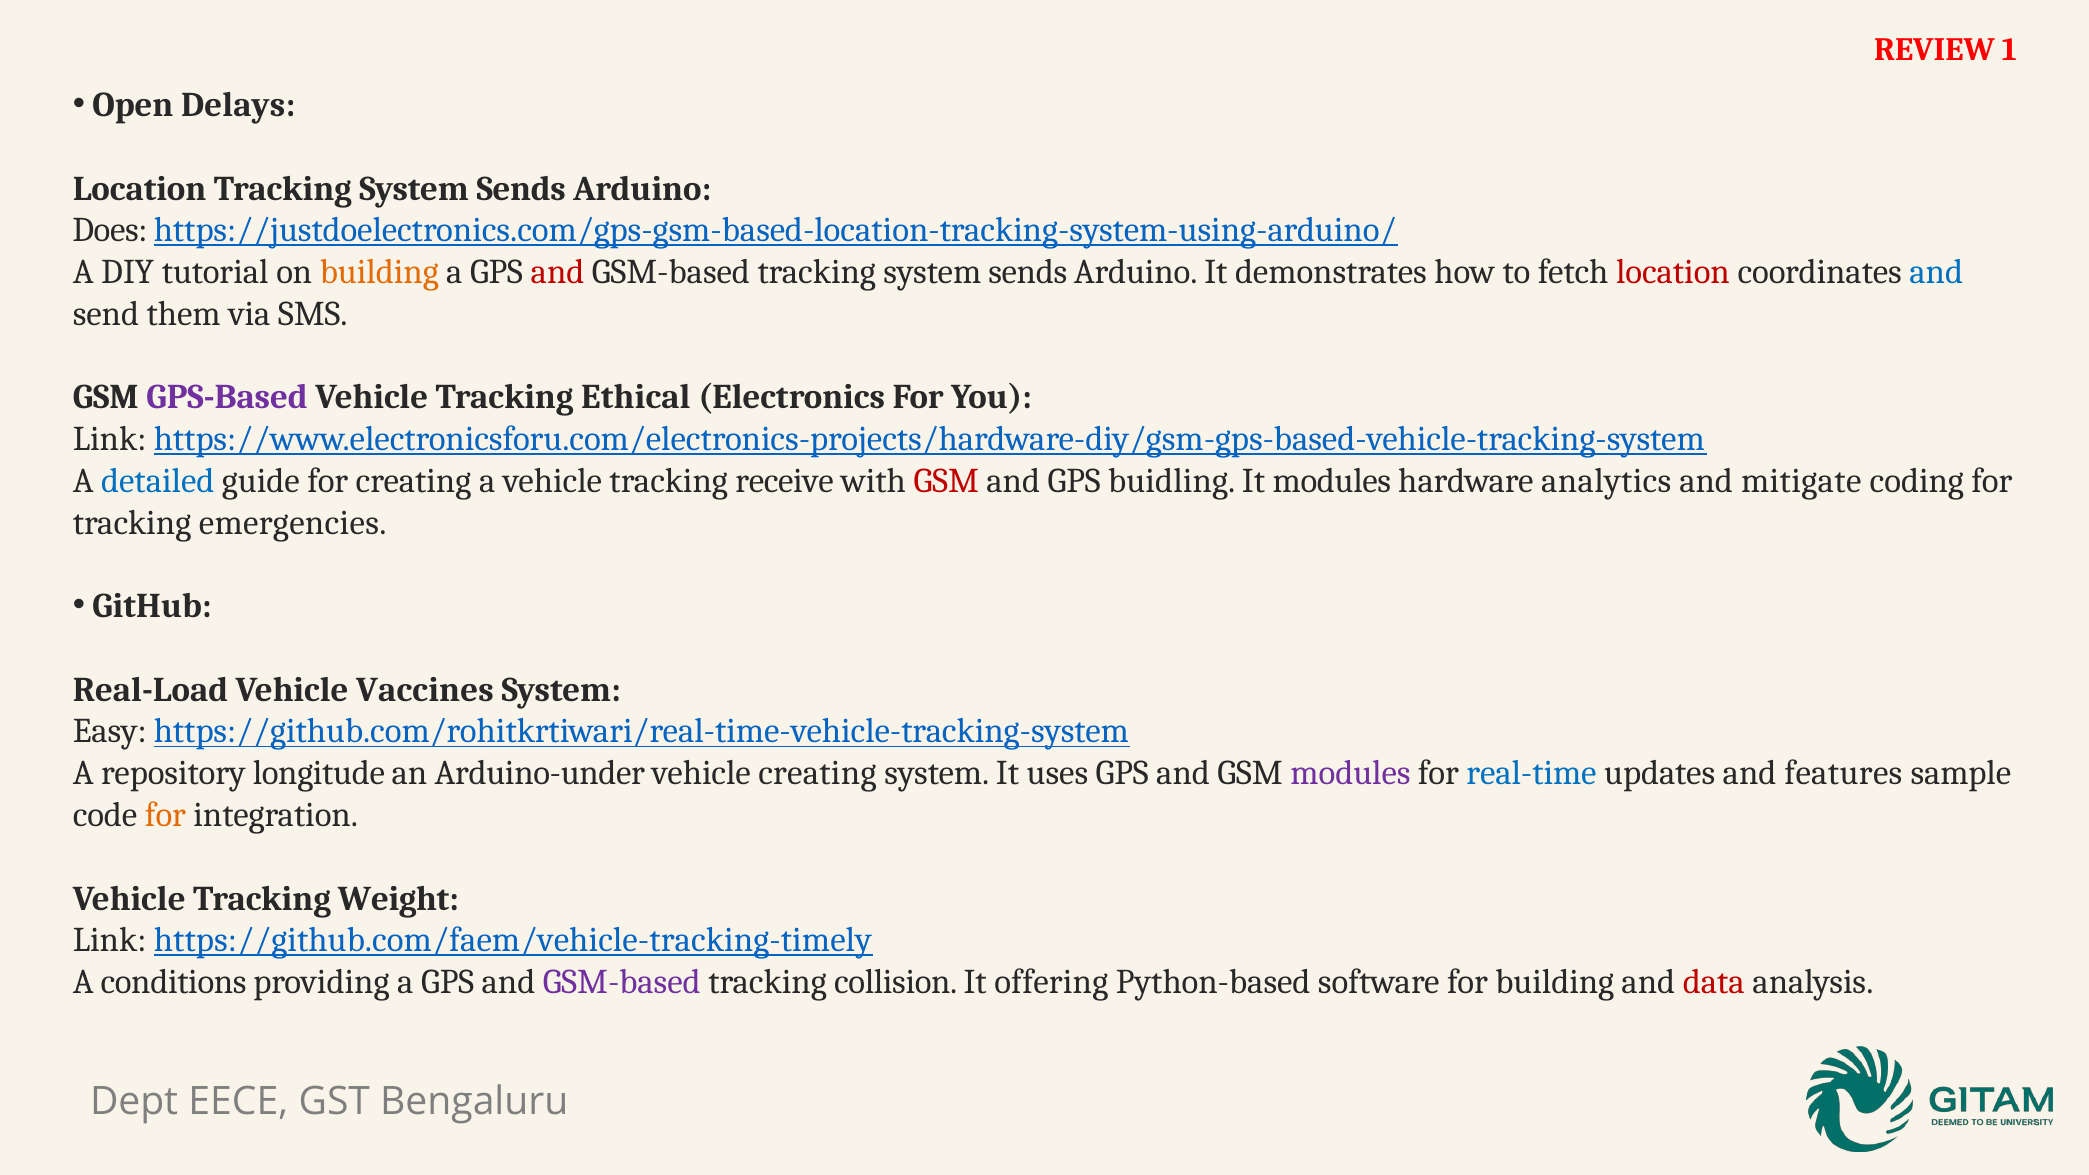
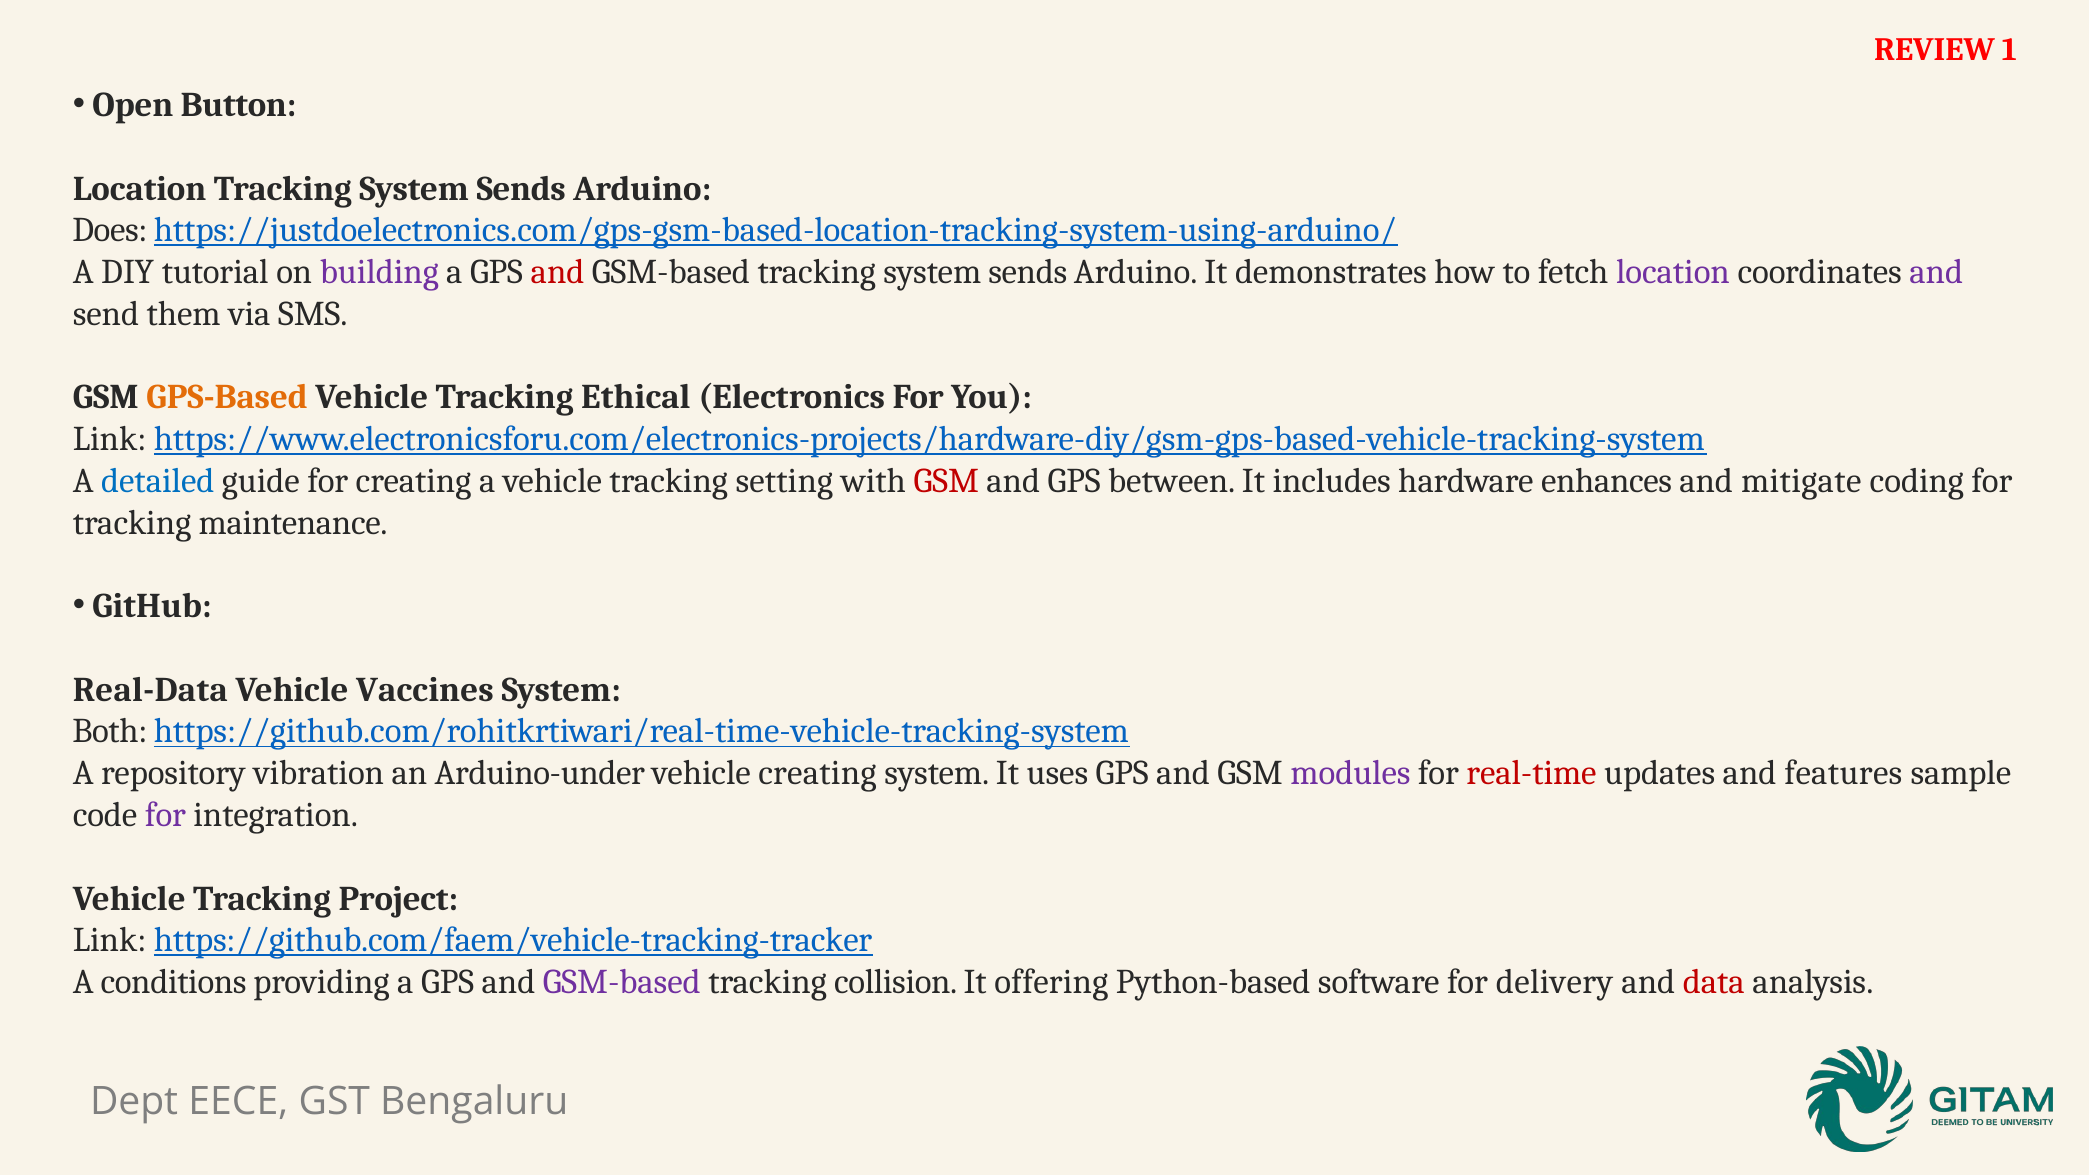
Delays: Delays -> Button
building at (379, 272) colour: orange -> purple
location at (1673, 272) colour: red -> purple
and at (1936, 272) colour: blue -> purple
GPS-Based colour: purple -> orange
receive: receive -> setting
buidling: buidling -> between
It modules: modules -> includes
analytics: analytics -> enhances
emergencies: emergencies -> maintenance
Real-Load: Real-Load -> Real-Data
Easy: Easy -> Both
longitude: longitude -> vibration
real-time colour: blue -> red
for at (165, 815) colour: orange -> purple
Weight: Weight -> Project
https://github.com/faem/vehicle-tracking-timely: https://github.com/faem/vehicle-tracking-timely -> https://github.com/faem/vehicle-tracking-tracker
for building: building -> delivery
